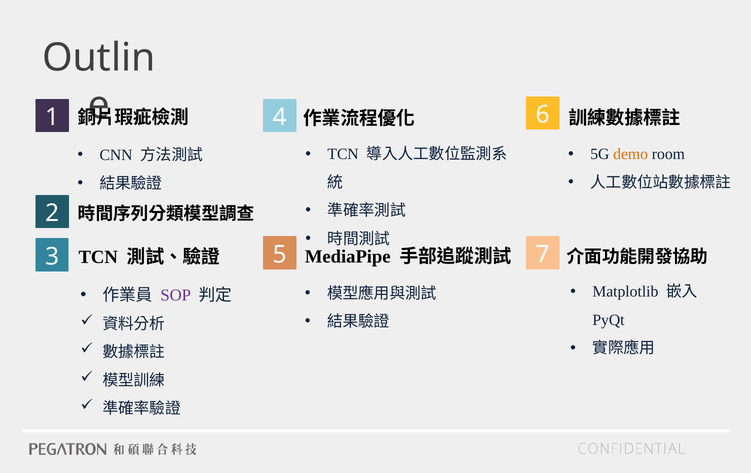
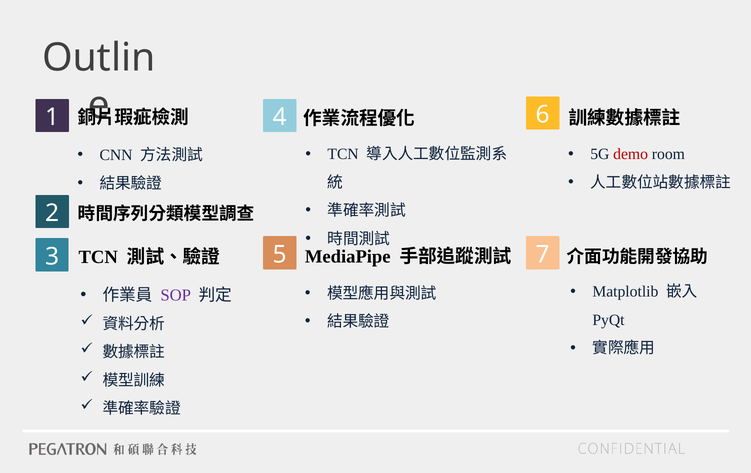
demo colour: orange -> red
